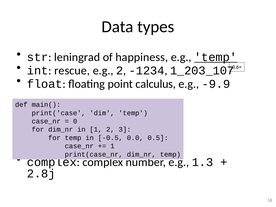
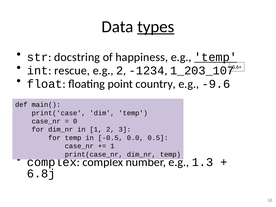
types underline: none -> present
leningrad: leningrad -> docstring
calculus: calculus -> country
-9.9: -9.9 -> -9.6
2.8j: 2.8j -> 6.8j
